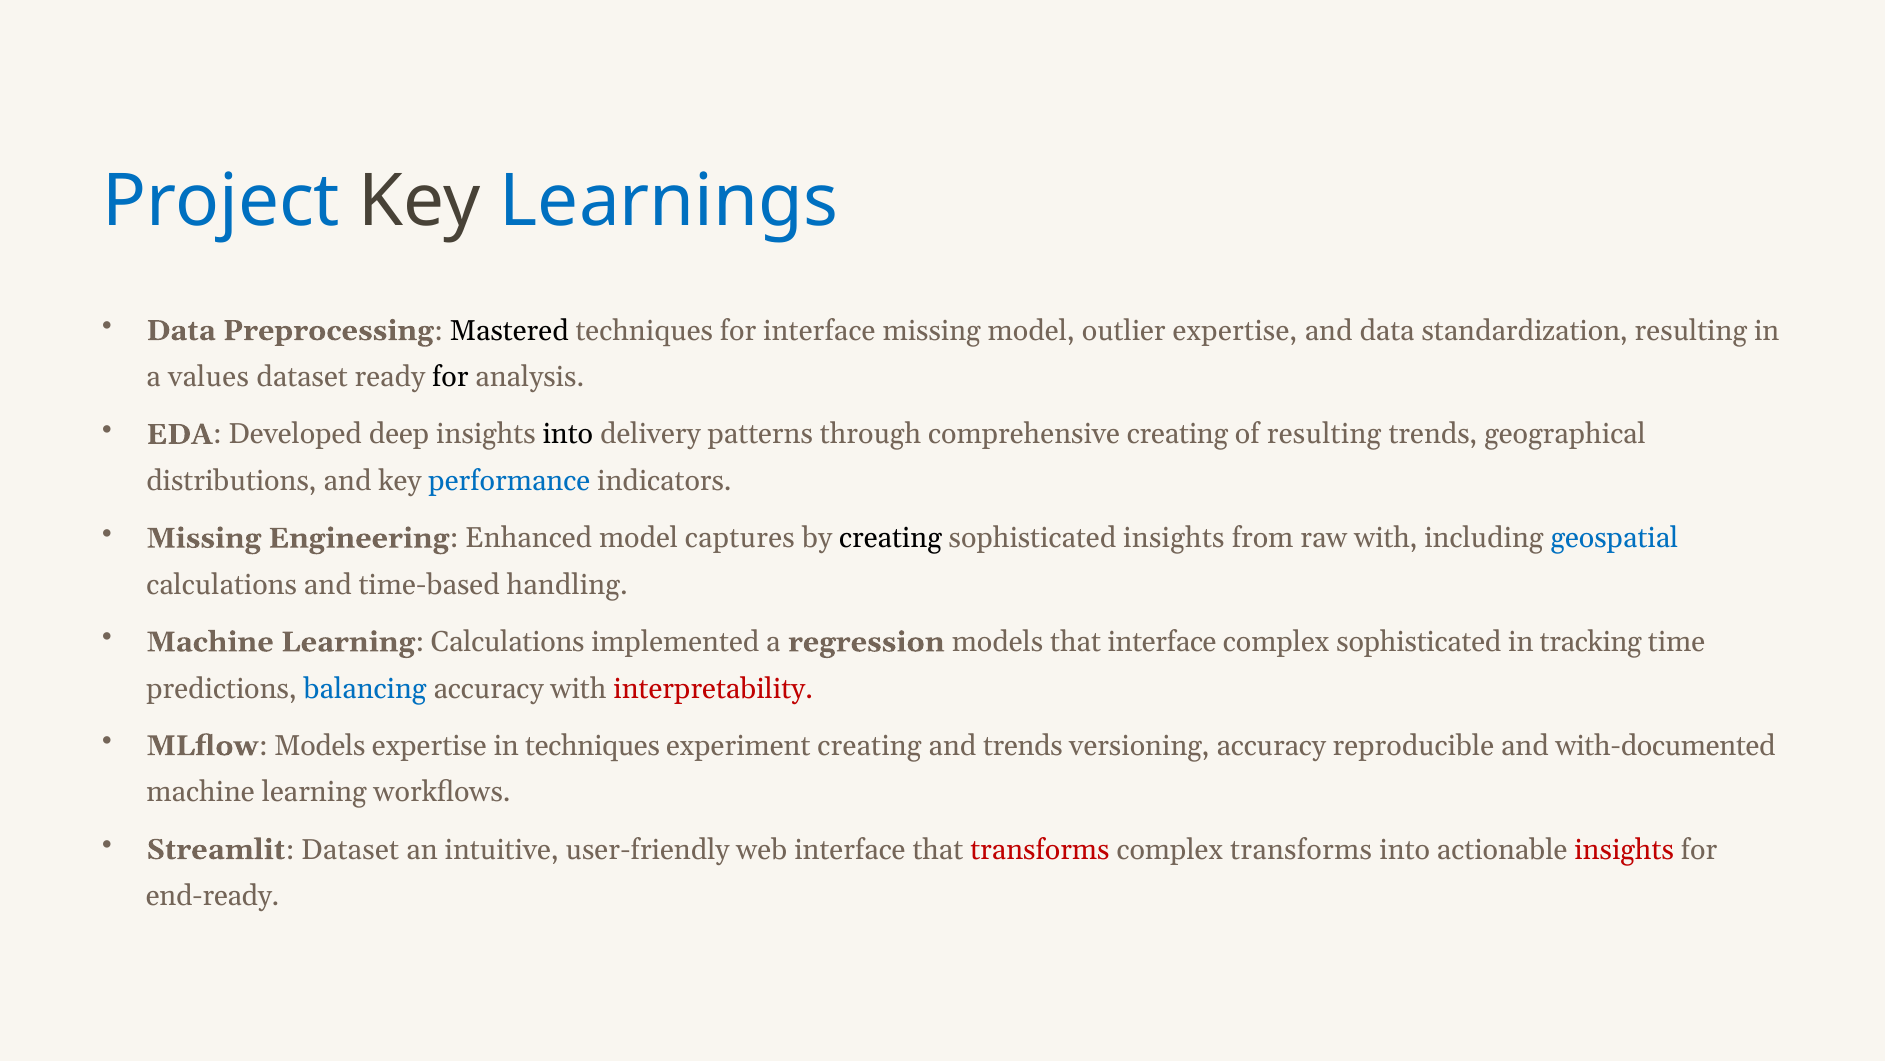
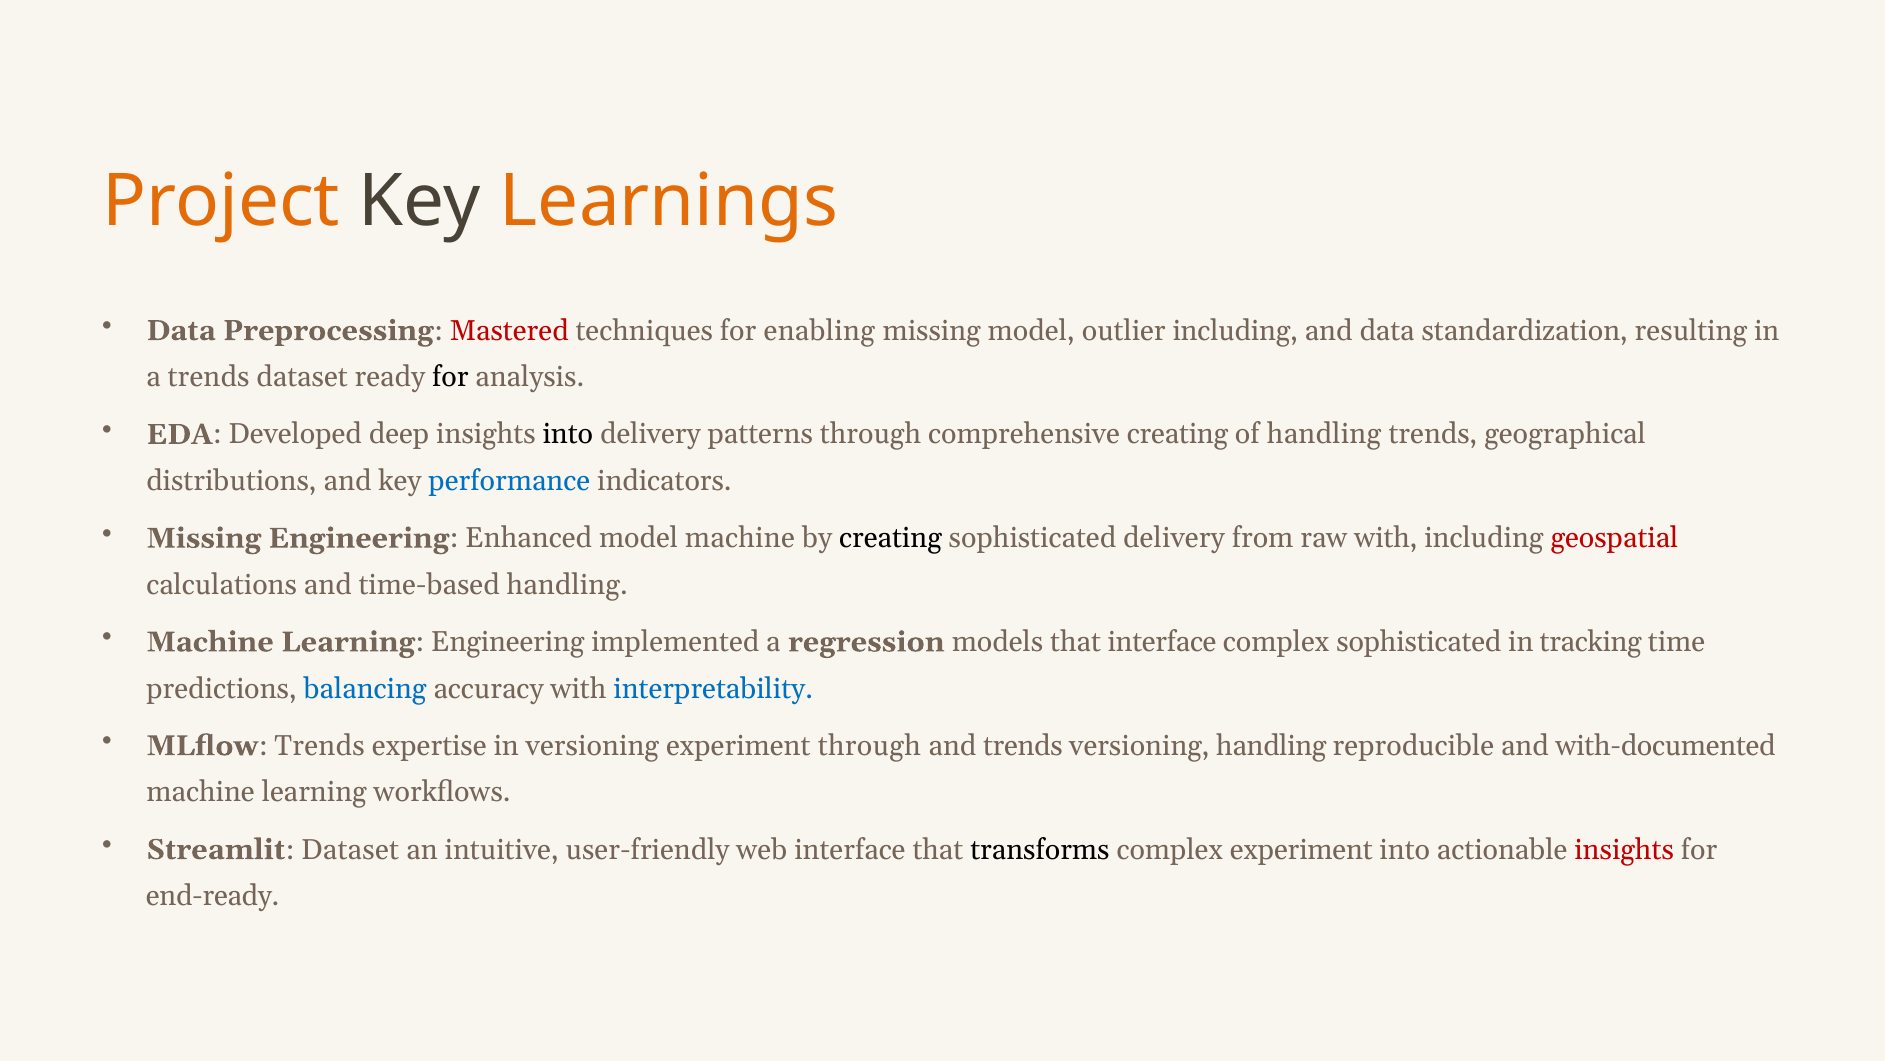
Project colour: blue -> orange
Learnings colour: blue -> orange
Mastered colour: black -> red
for interface: interface -> enabling
outlier expertise: expertise -> including
a values: values -> trends
of resulting: resulting -> handling
model captures: captures -> machine
sophisticated insights: insights -> delivery
geospatial colour: blue -> red
Learning Calculations: Calculations -> Engineering
interpretability colour: red -> blue
MLflow Models: Models -> Trends
in techniques: techniques -> versioning
experiment creating: creating -> through
versioning accuracy: accuracy -> handling
transforms at (1040, 849) colour: red -> black
complex transforms: transforms -> experiment
